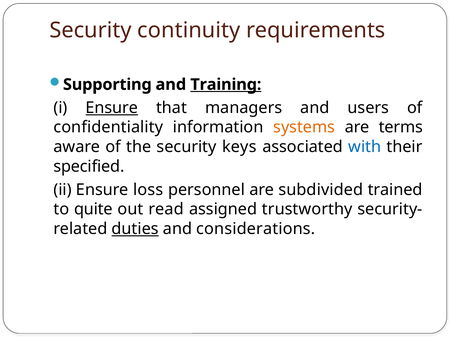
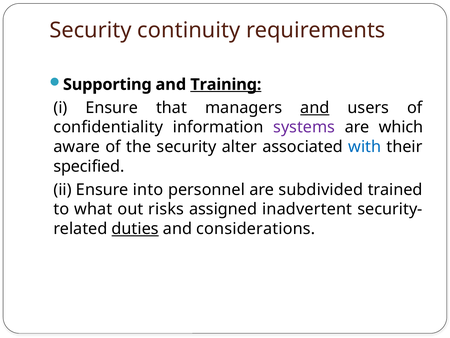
Ensure at (112, 108) underline: present -> none
and at (315, 108) underline: none -> present
systems colour: orange -> purple
terms: terms -> which
keys: keys -> alter
loss: loss -> into
quite: quite -> what
read: read -> risks
trustworthy: trustworthy -> inadvertent
